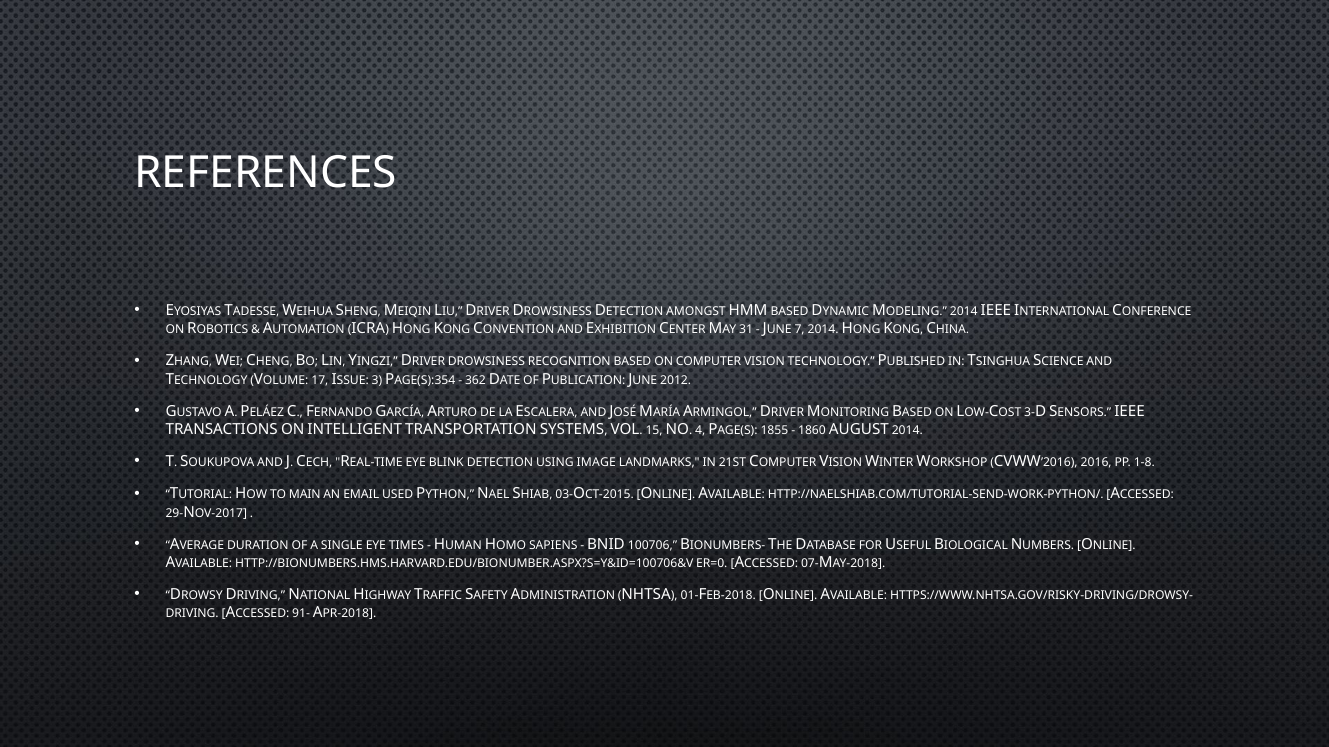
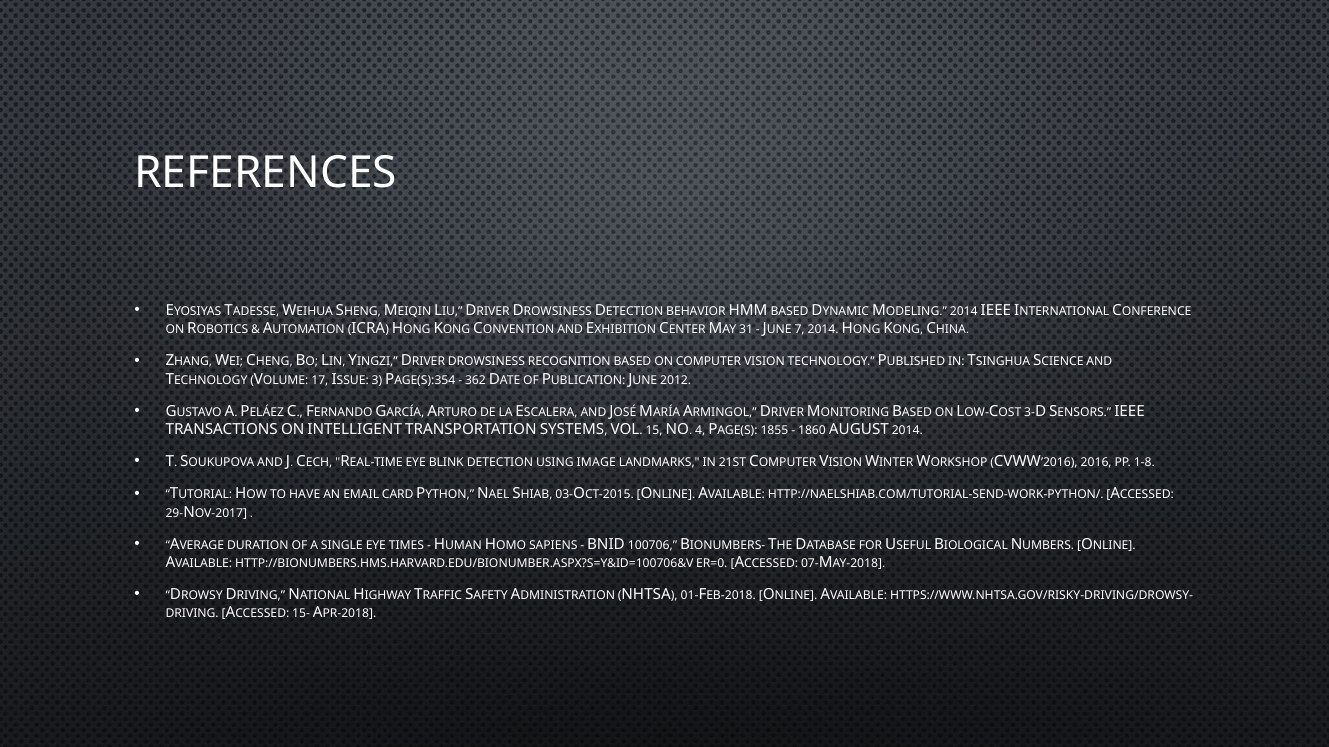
AMONGST: AMONGST -> BEHAVIOR
MAIN: MAIN -> HAVE
USED: USED -> CARD
91-: 91- -> 15-
